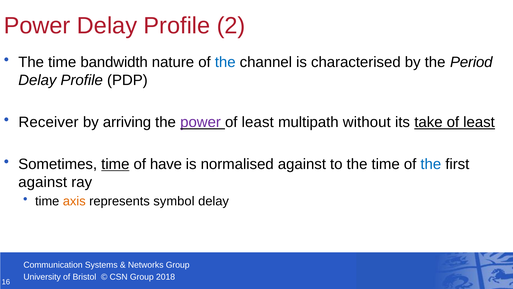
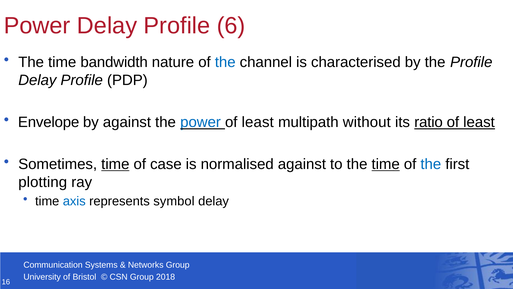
2: 2 -> 6
the Period: Period -> Profile
Receiver: Receiver -> Envelope
by arriving: arriving -> against
power at (201, 122) colour: purple -> blue
take: take -> ratio
have: have -> case
time at (386, 164) underline: none -> present
against at (43, 182): against -> plotting
axis colour: orange -> blue
